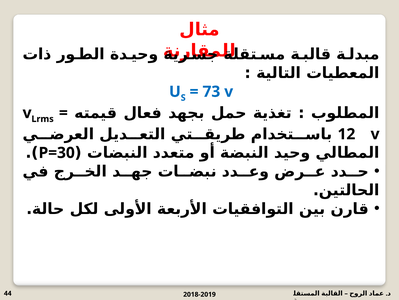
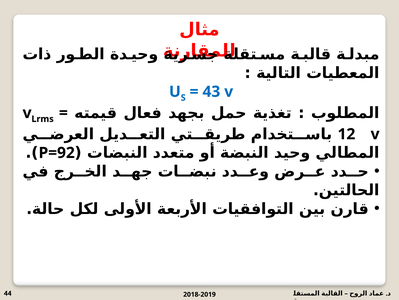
73: 73 -> 43
P=30: P=30 -> P=92
